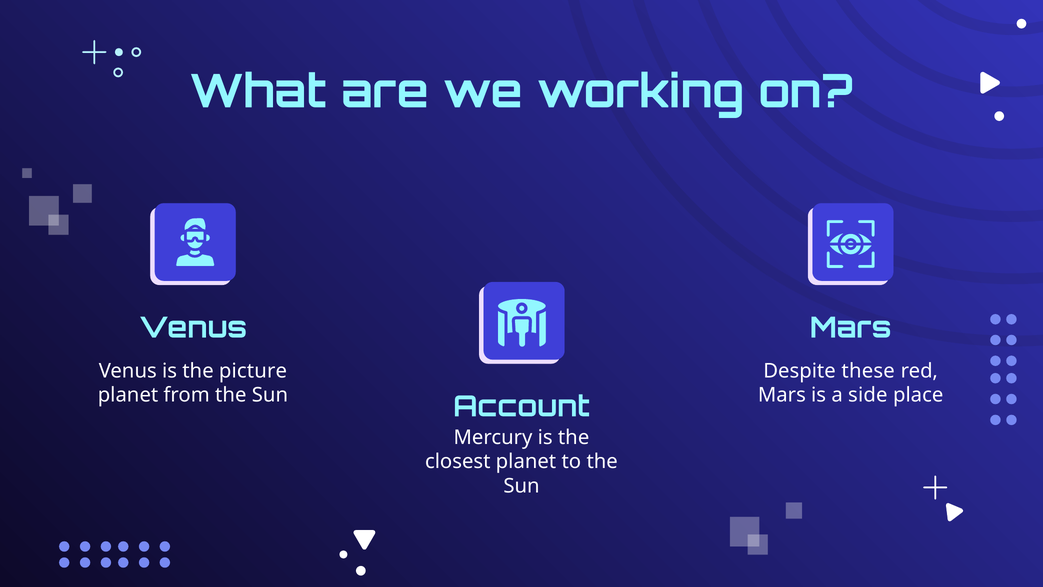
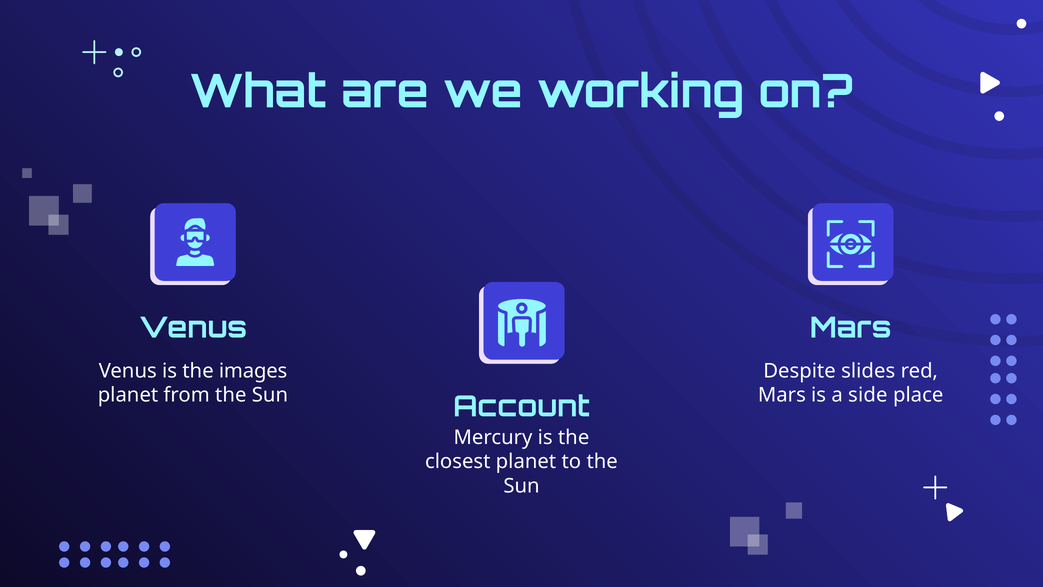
picture: picture -> images
these: these -> slides
